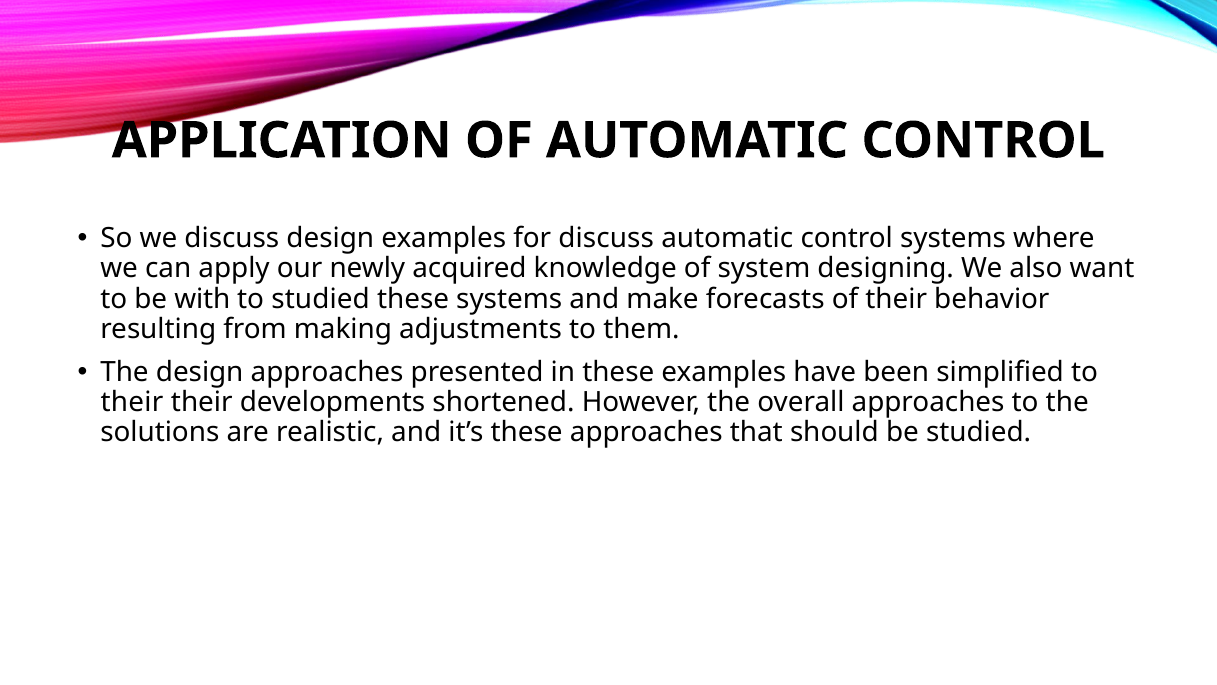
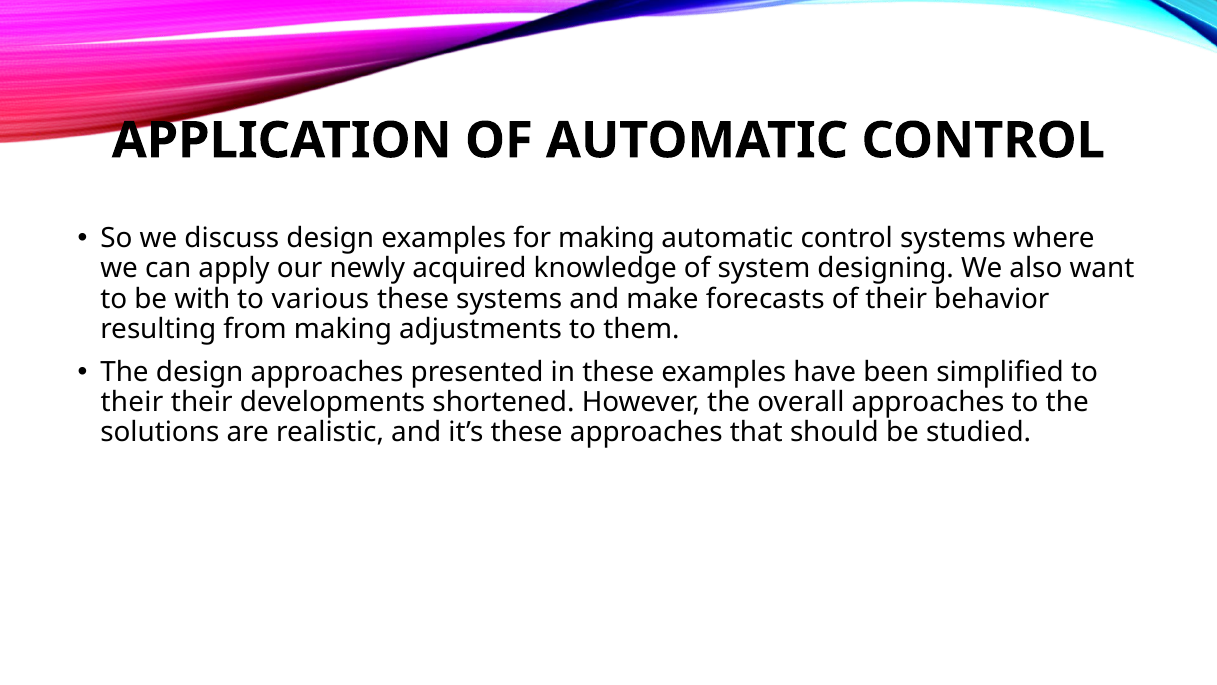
for discuss: discuss -> making
to studied: studied -> various
